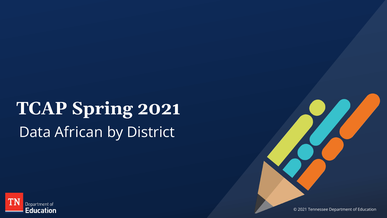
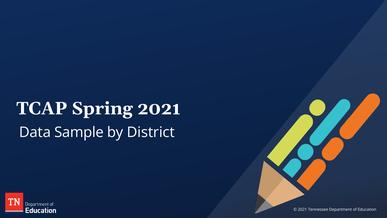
African: African -> Sample
